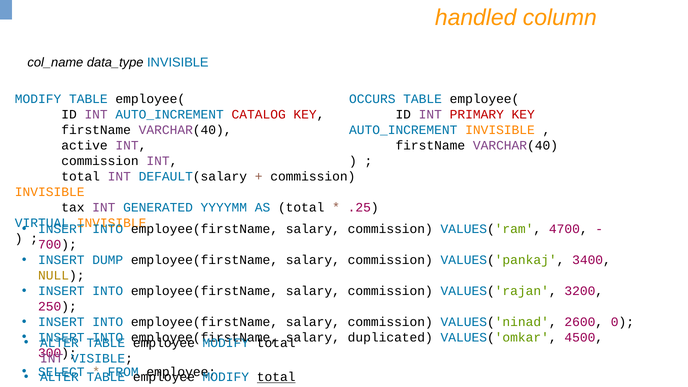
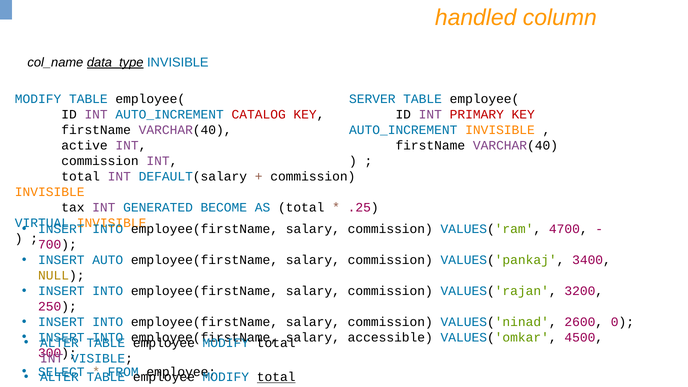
data_type underline: none -> present
OCCURS: OCCURS -> SERVER
YYYYMM: YYYYMM -> BECOME
DUMP: DUMP -> AUTO
duplicated: duplicated -> accessible
